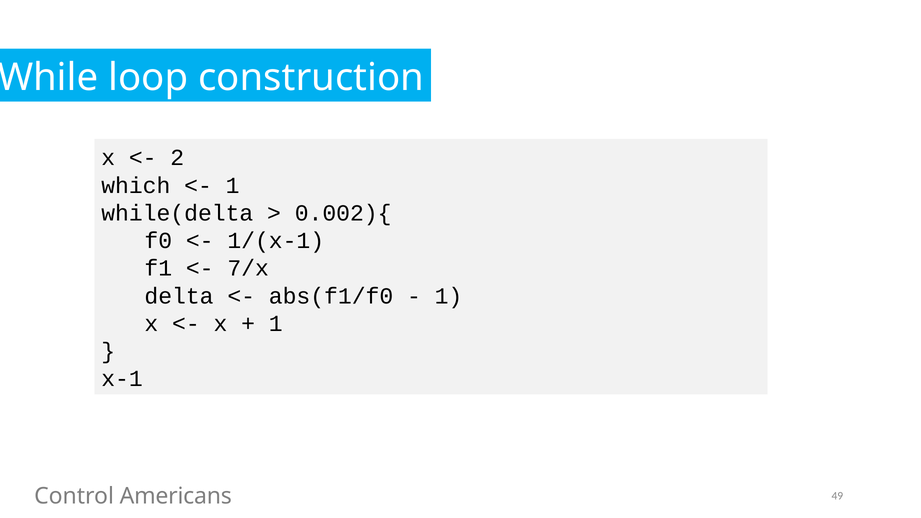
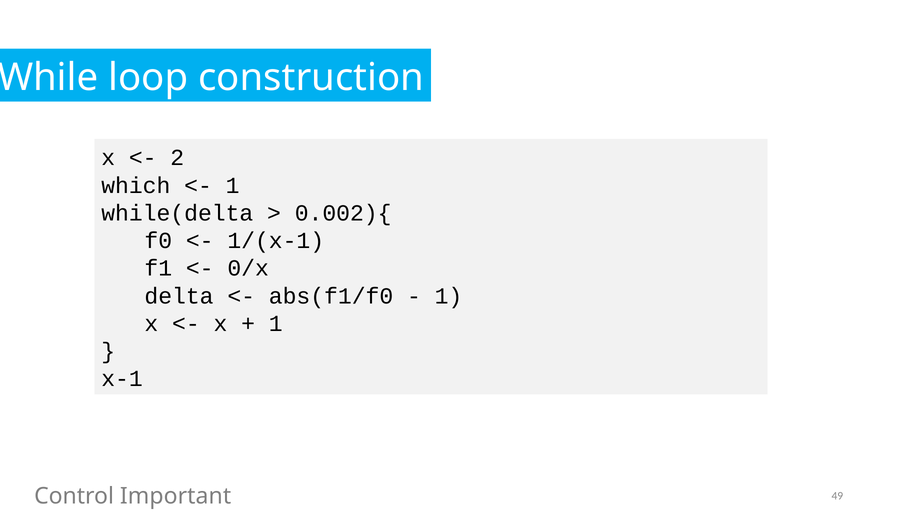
7/x: 7/x -> 0/x
Americans: Americans -> Important
